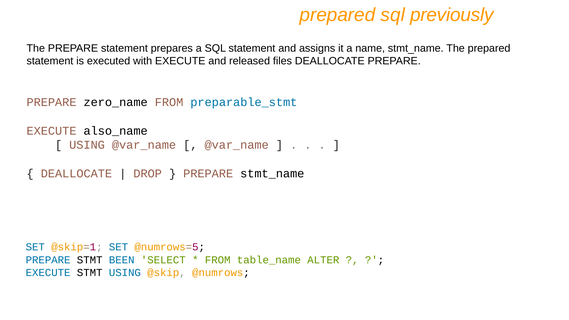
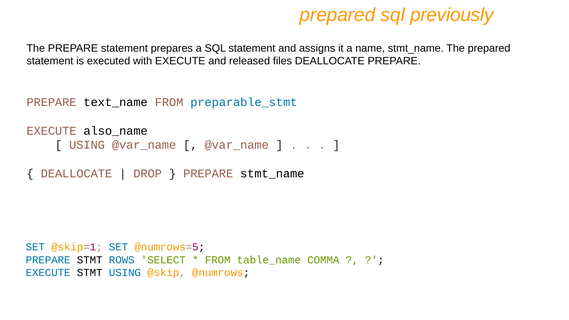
zero_name: zero_name -> text_name
BEEN: BEEN -> ROWS
ALTER: ALTER -> COMMA
